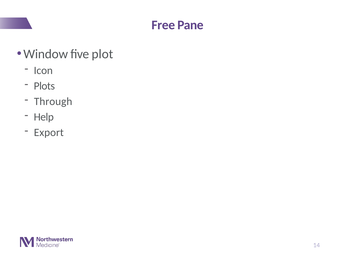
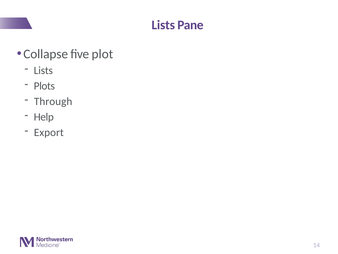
Free at (163, 25): Free -> Lists
Window: Window -> Collapse
Icon at (43, 70): Icon -> Lists
